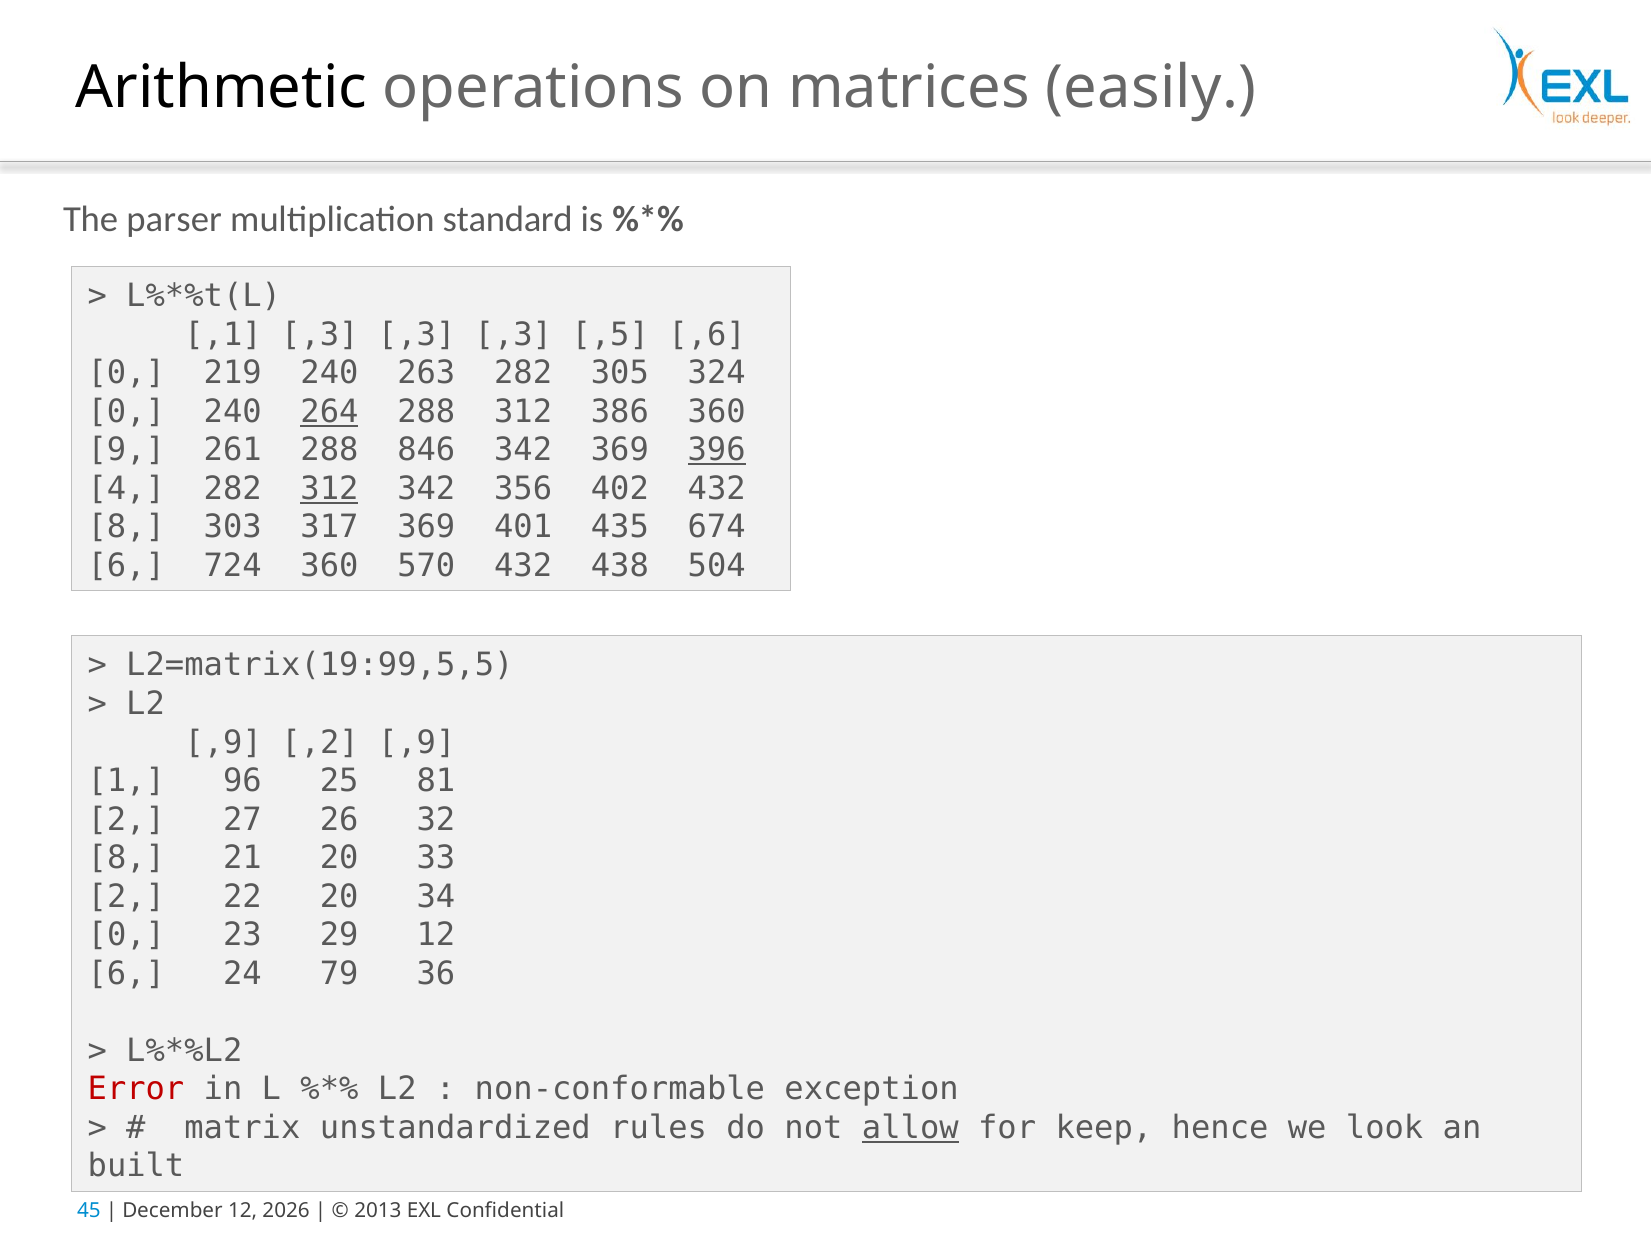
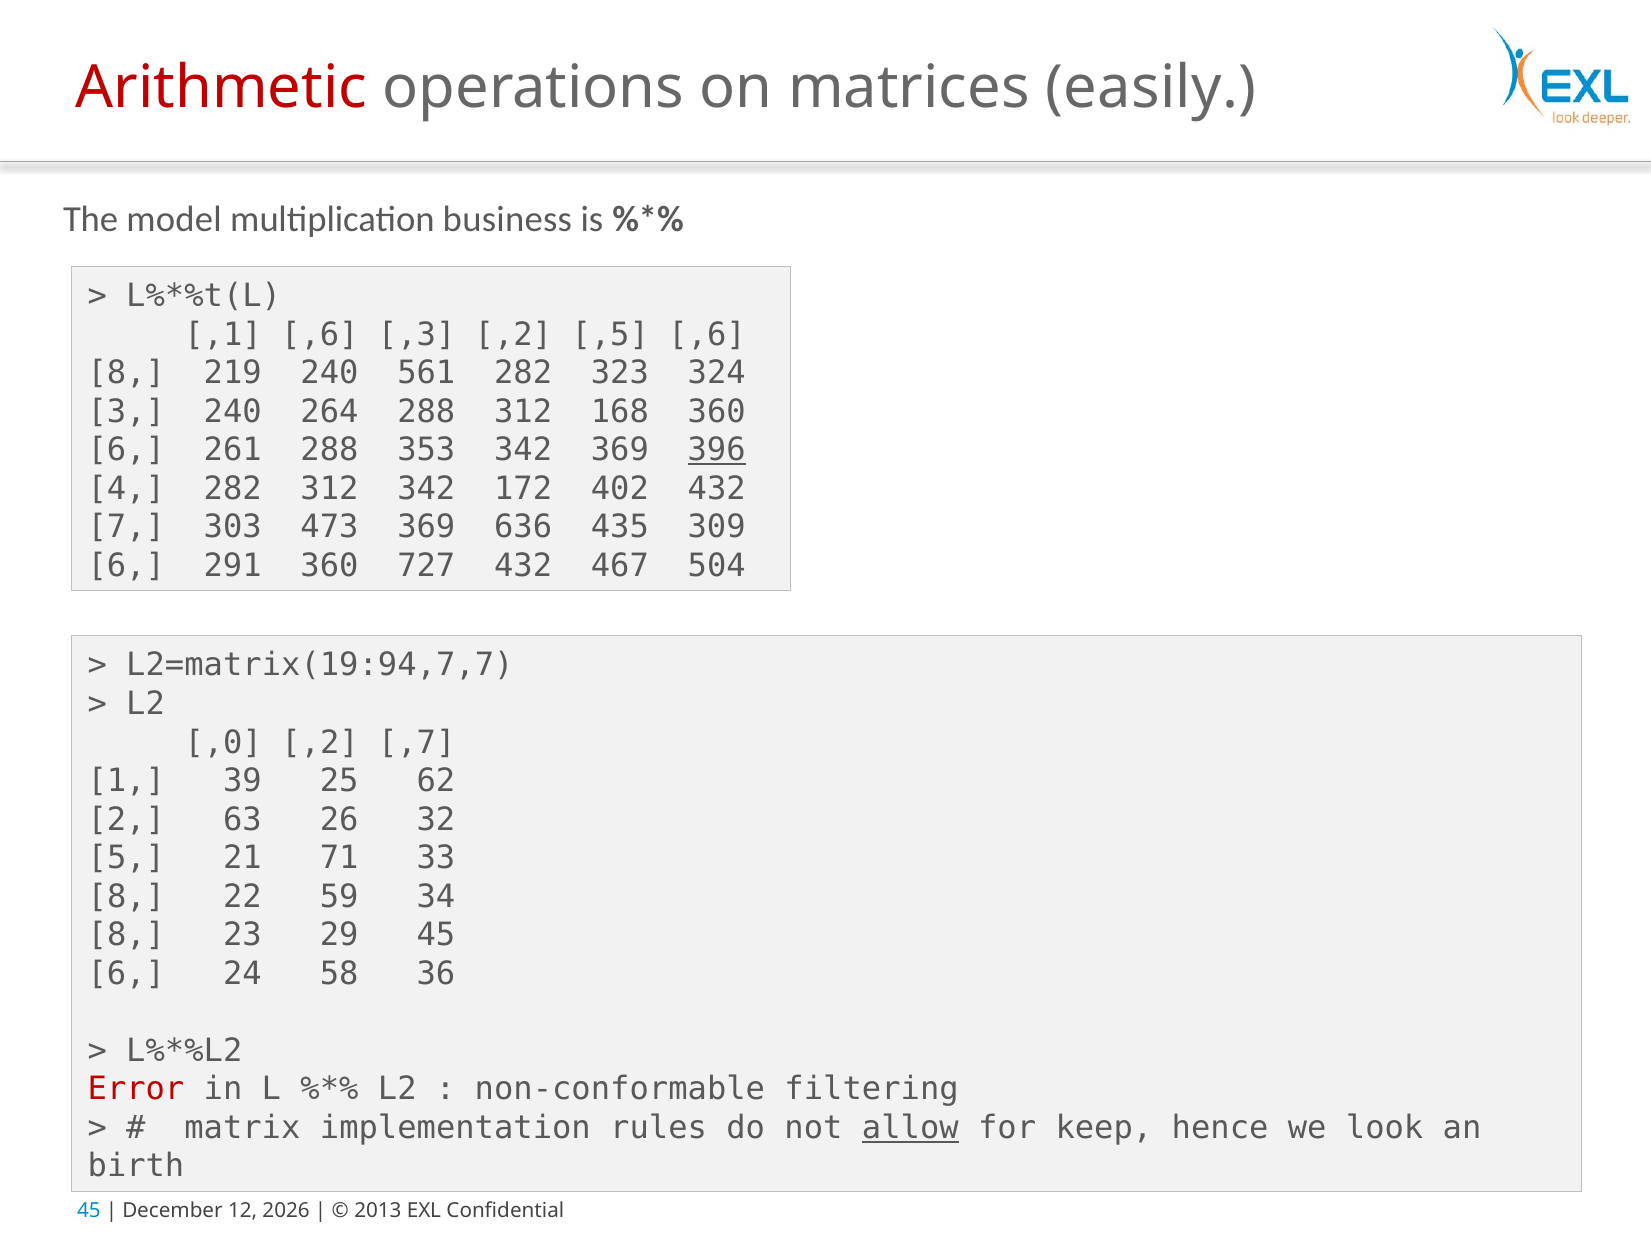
Arithmetic colour: black -> red
parser: parser -> model
standard: standard -> business
,1 ,3: ,3 -> ,6
,3 at (513, 335): ,3 -> ,2
0 at (126, 373): 0 -> 8
263: 263 -> 561
305: 305 -> 323
0 at (126, 412): 0 -> 3
264 underline: present -> none
386: 386 -> 168
9 at (126, 450): 9 -> 6
846: 846 -> 353
312 at (329, 489) underline: present -> none
356: 356 -> 172
8 at (126, 527): 8 -> 7
317: 317 -> 473
401: 401 -> 636
674: 674 -> 309
724: 724 -> 291
570: 570 -> 727
438: 438 -> 467
L2=matrix(19:99,5,5: L2=matrix(19:99,5,5 -> L2=matrix(19:94,7,7
,9 at (223, 743): ,9 -> ,0
,2 ,9: ,9 -> ,7
96: 96 -> 39
81: 81 -> 62
27: 27 -> 63
8 at (126, 858): 8 -> 5
21 20: 20 -> 71
2 at (126, 897): 2 -> 8
22 20: 20 -> 59
0 at (126, 935): 0 -> 8
29 12: 12 -> 45
79: 79 -> 58
exception: exception -> filtering
unstandardized: unstandardized -> implementation
built: built -> birth
